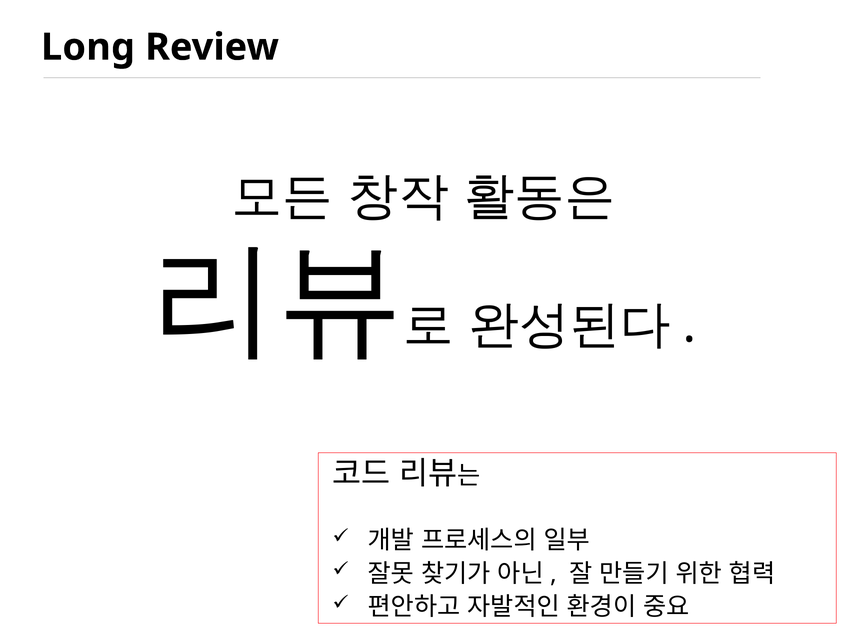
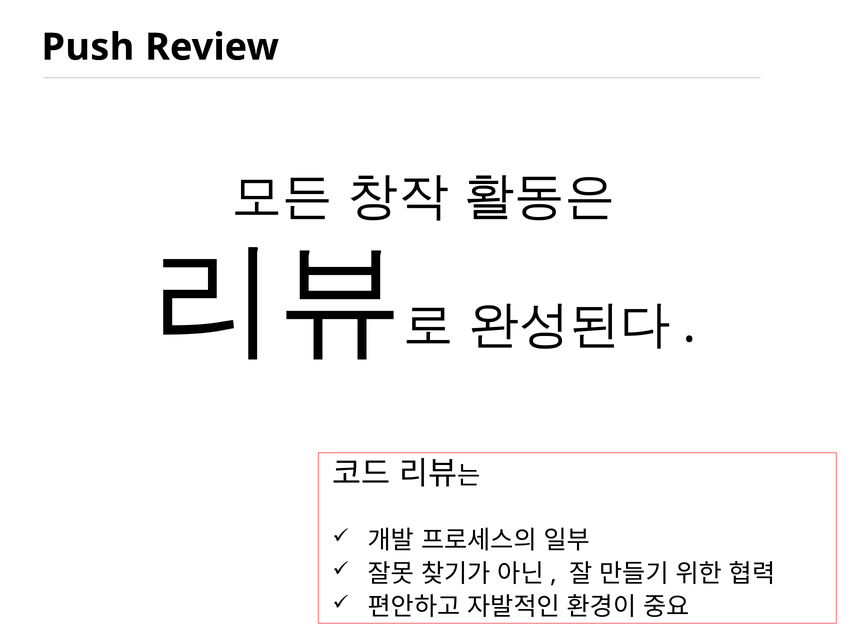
Long: Long -> Push
